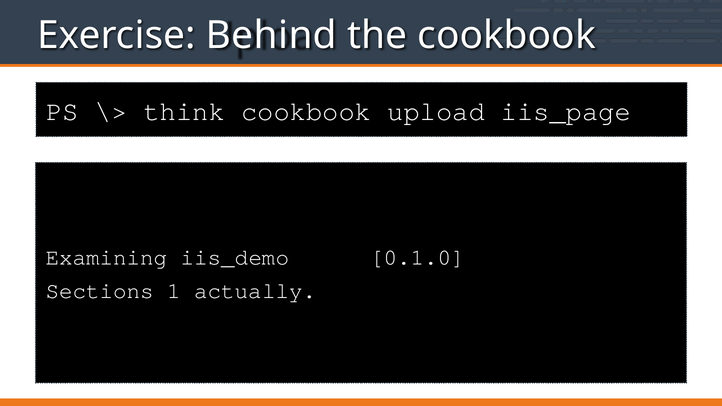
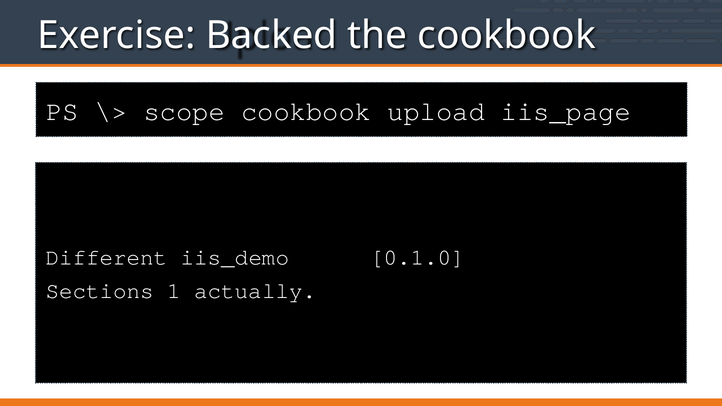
Behind: Behind -> Backed
think: think -> scope
Examining: Examining -> Different
